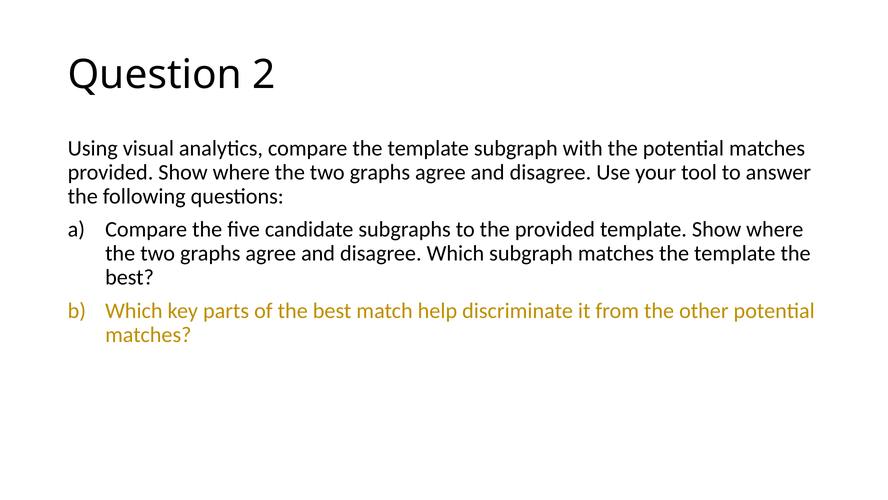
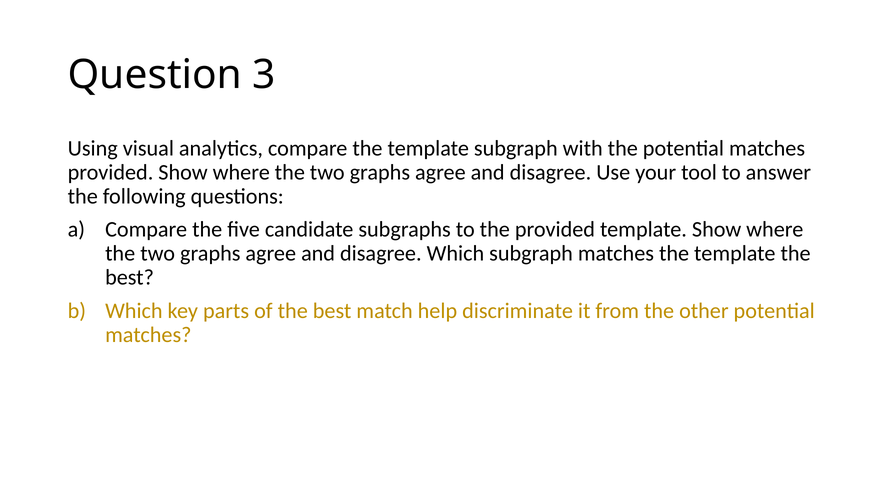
2: 2 -> 3
